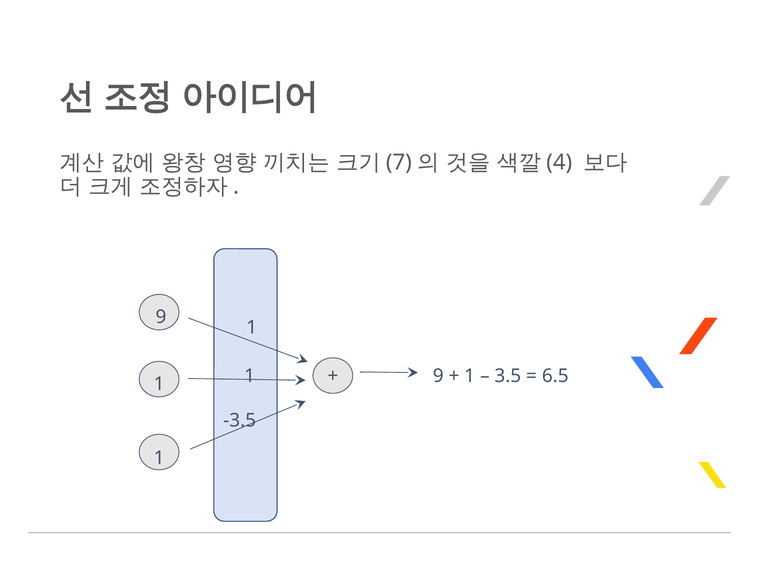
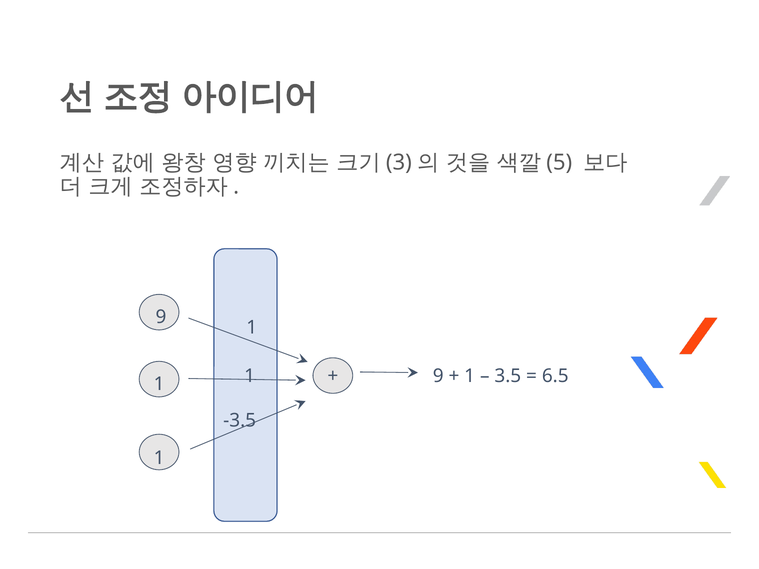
7: 7 -> 3
4: 4 -> 5
